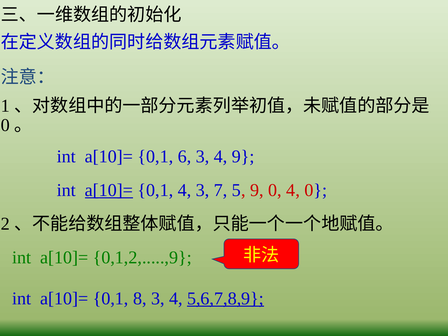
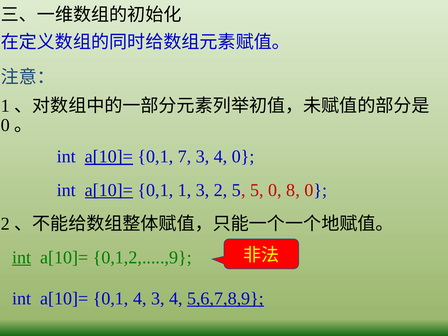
a[10]= at (109, 157) underline: none -> present
6: 6 -> 7
4 9: 9 -> 0
0,1 4: 4 -> 1
3 7: 7 -> 2
5 9: 9 -> 5
0 4: 4 -> 8
int at (22, 257) underline: none -> present
0,1 8: 8 -> 4
